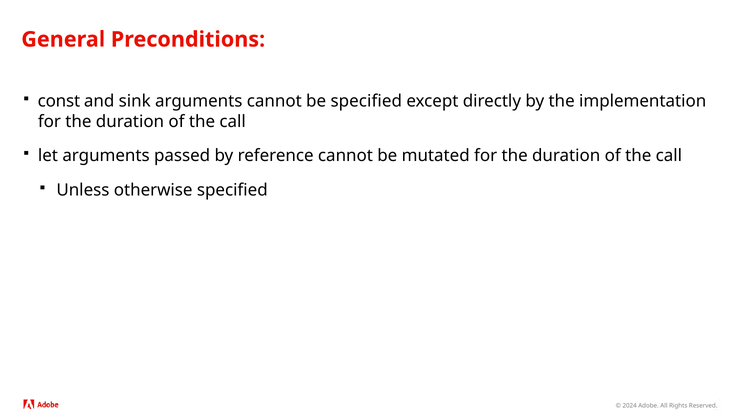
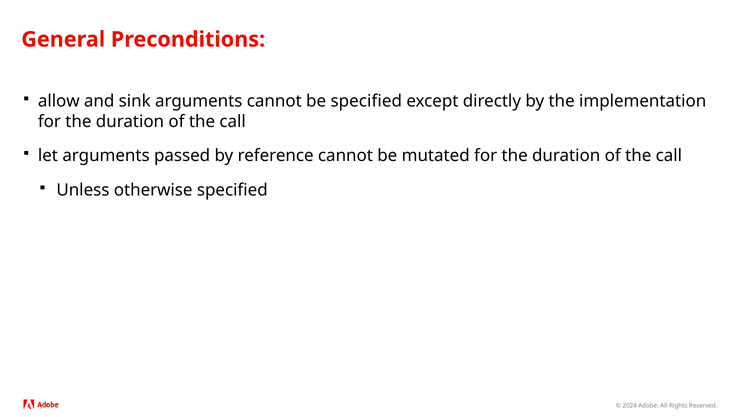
const: const -> allow
